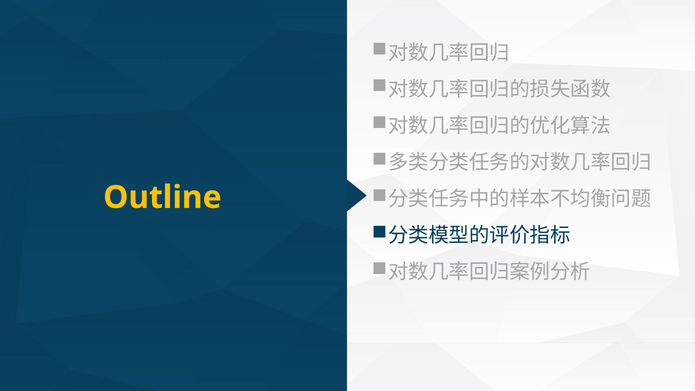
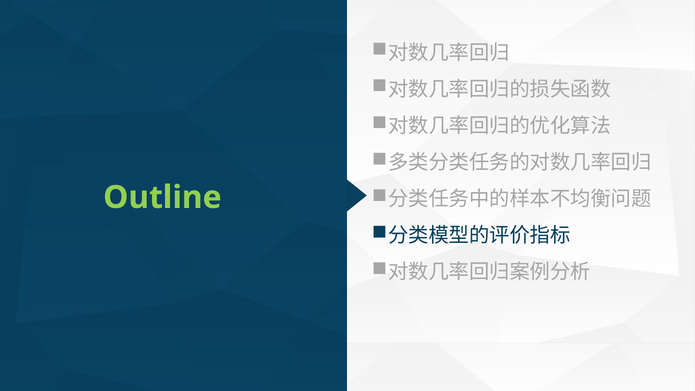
Outline colour: yellow -> light green
